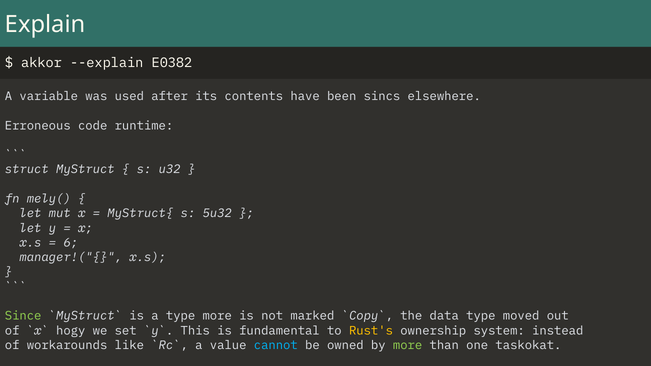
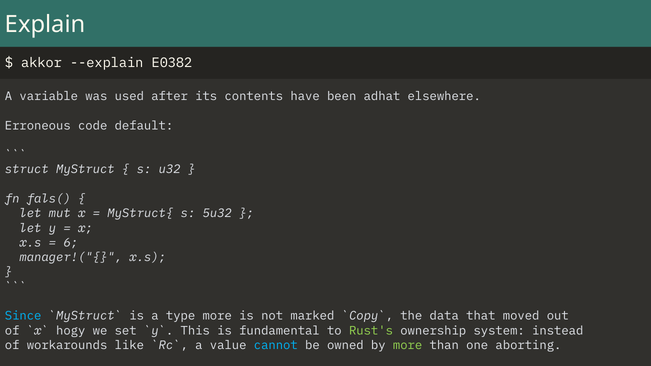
sincs: sincs -> adhat
runtime: runtime -> default
mely(: mely( -> fals(
Since colour: light green -> light blue
data type: type -> that
Rust's colour: yellow -> light green
taskokat: taskokat -> aborting
